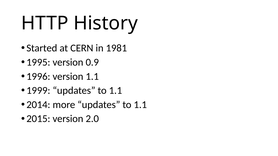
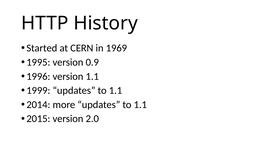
1981: 1981 -> 1969
